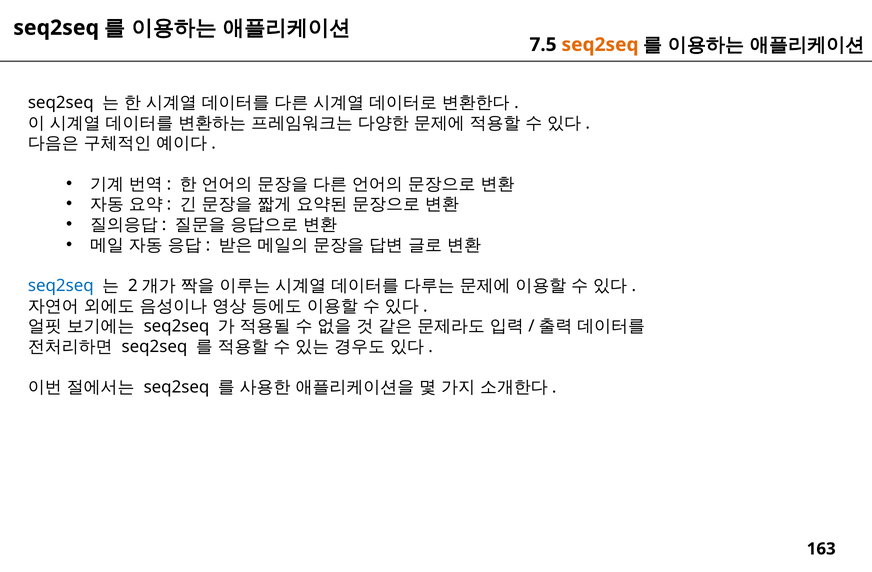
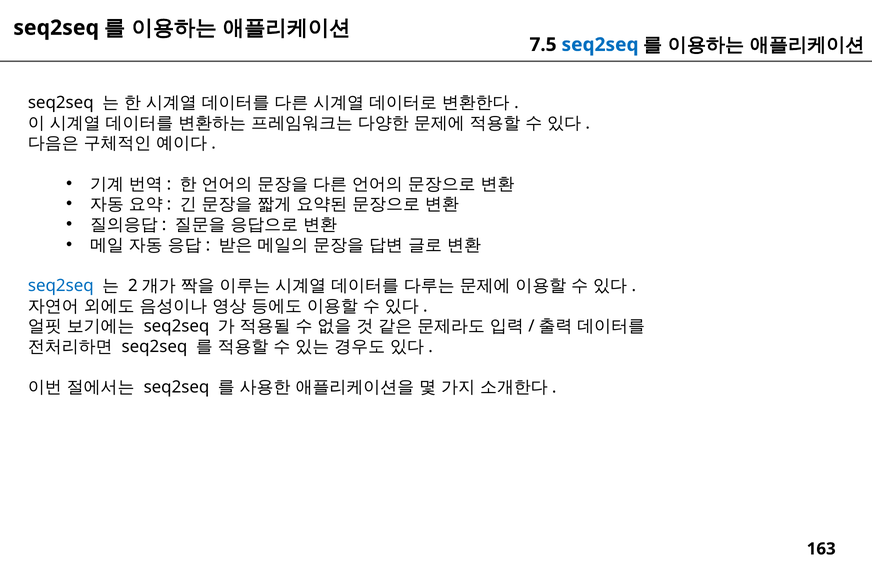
seq2seq at (600, 45) colour: orange -> blue
